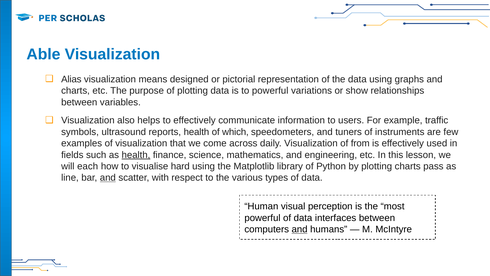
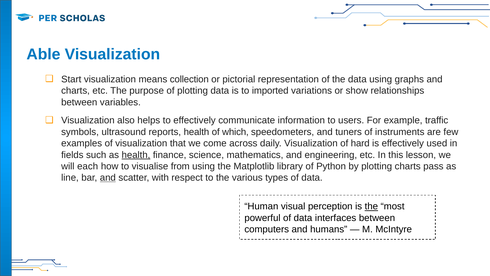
Alias: Alias -> Start
designed: designed -> collection
to powerful: powerful -> imported
from: from -> hard
hard: hard -> from
the at (371, 206) underline: none -> present
and at (300, 229) underline: present -> none
